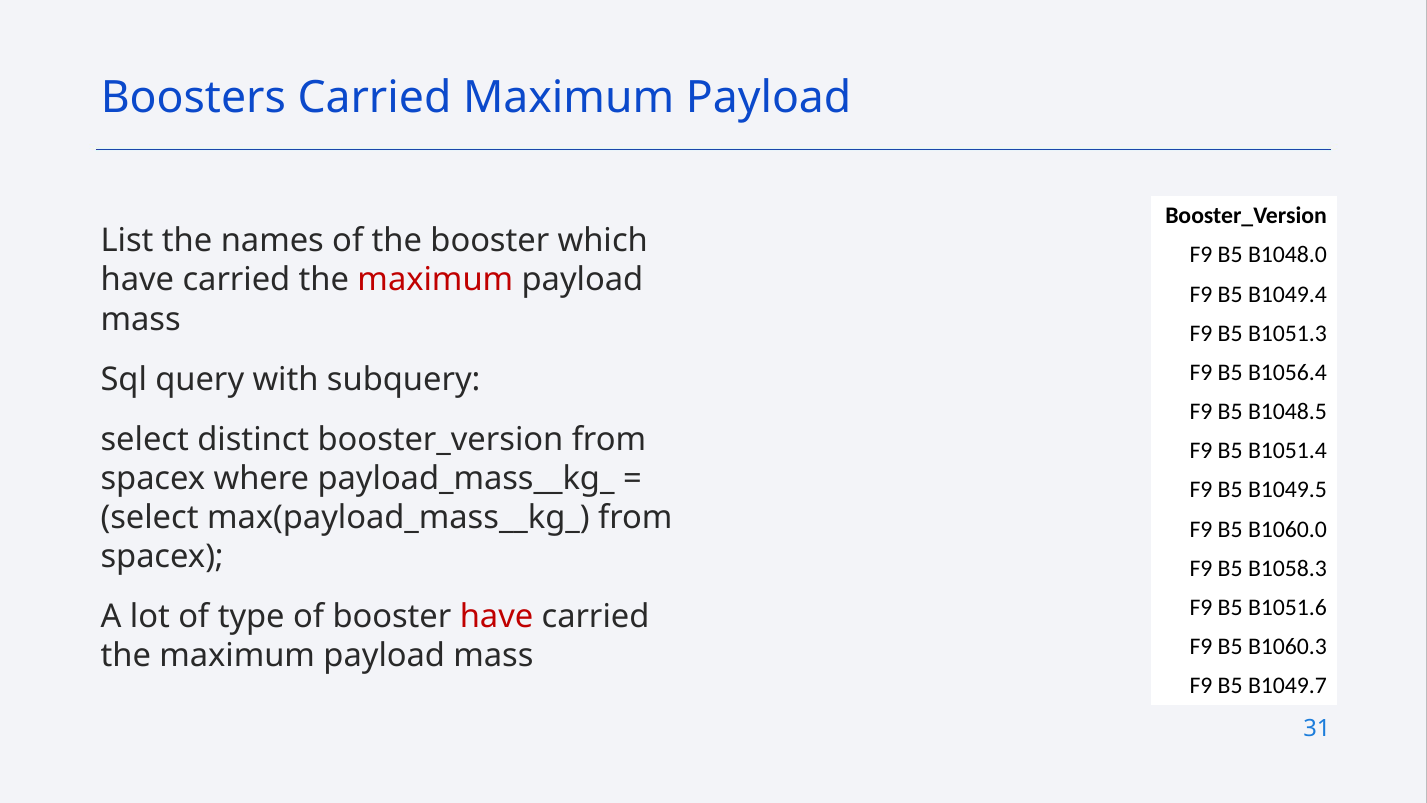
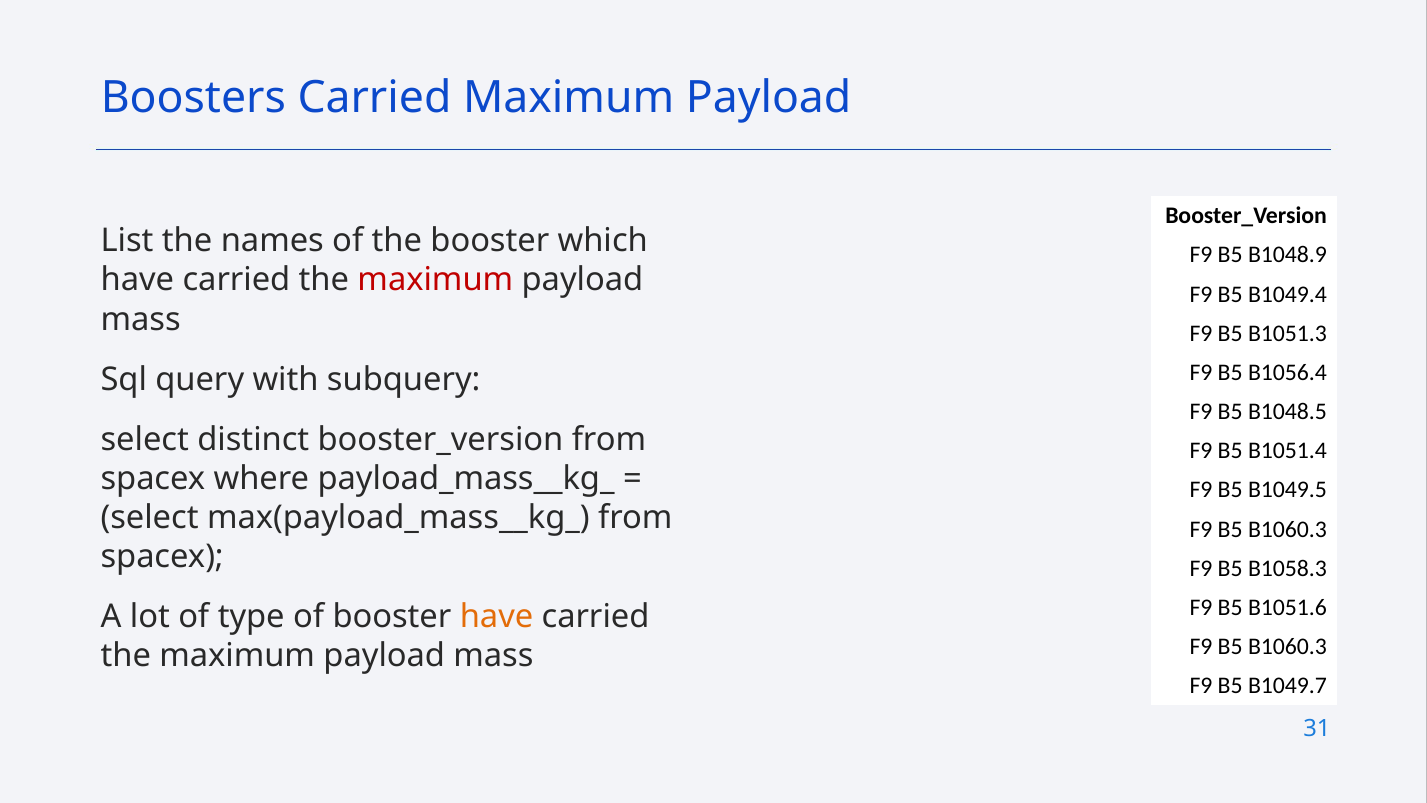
B1048.0: B1048.0 -> B1048.9
B1060.0 at (1287, 529): B1060.0 -> B1060.3
have at (497, 617) colour: red -> orange
